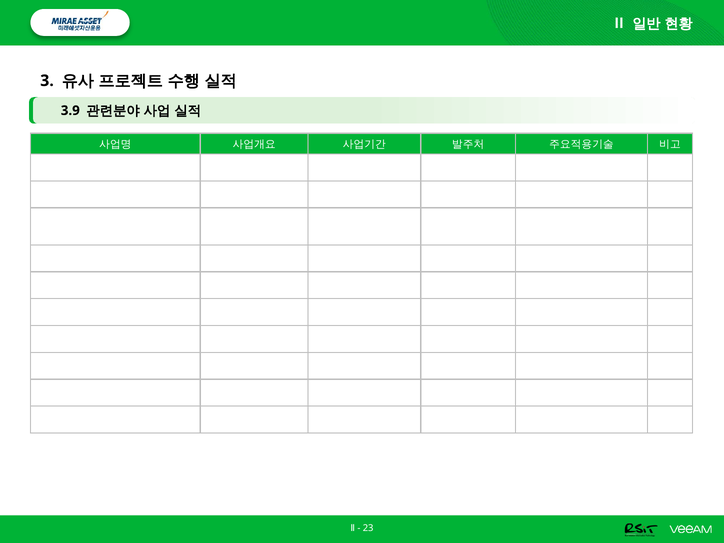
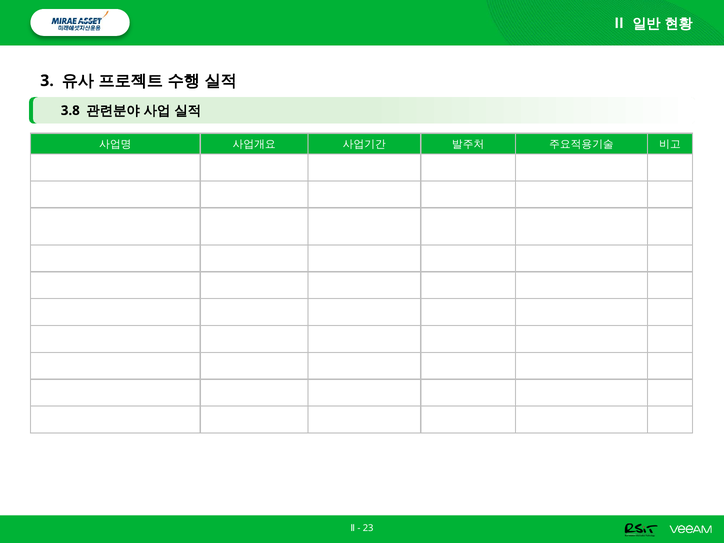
3.9: 3.9 -> 3.8
